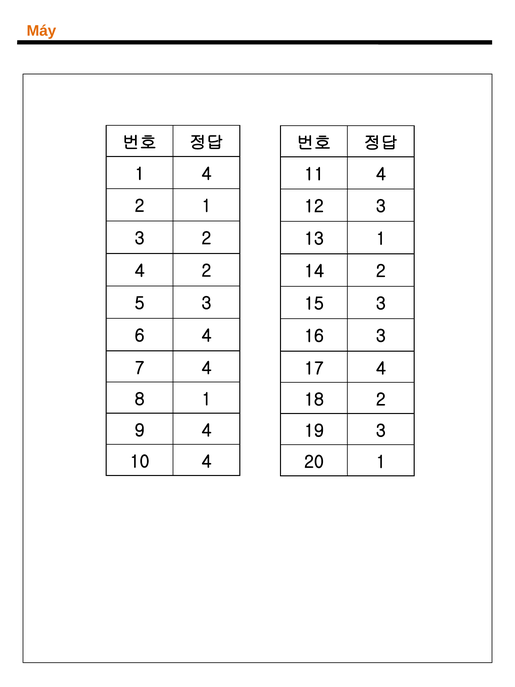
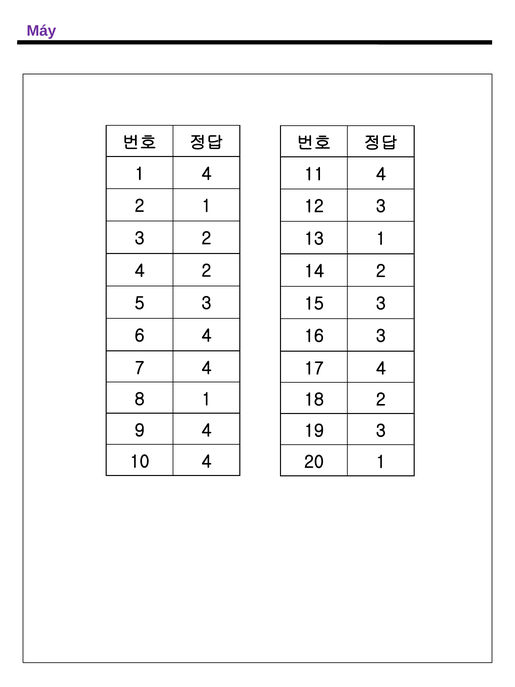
Máy colour: orange -> purple
